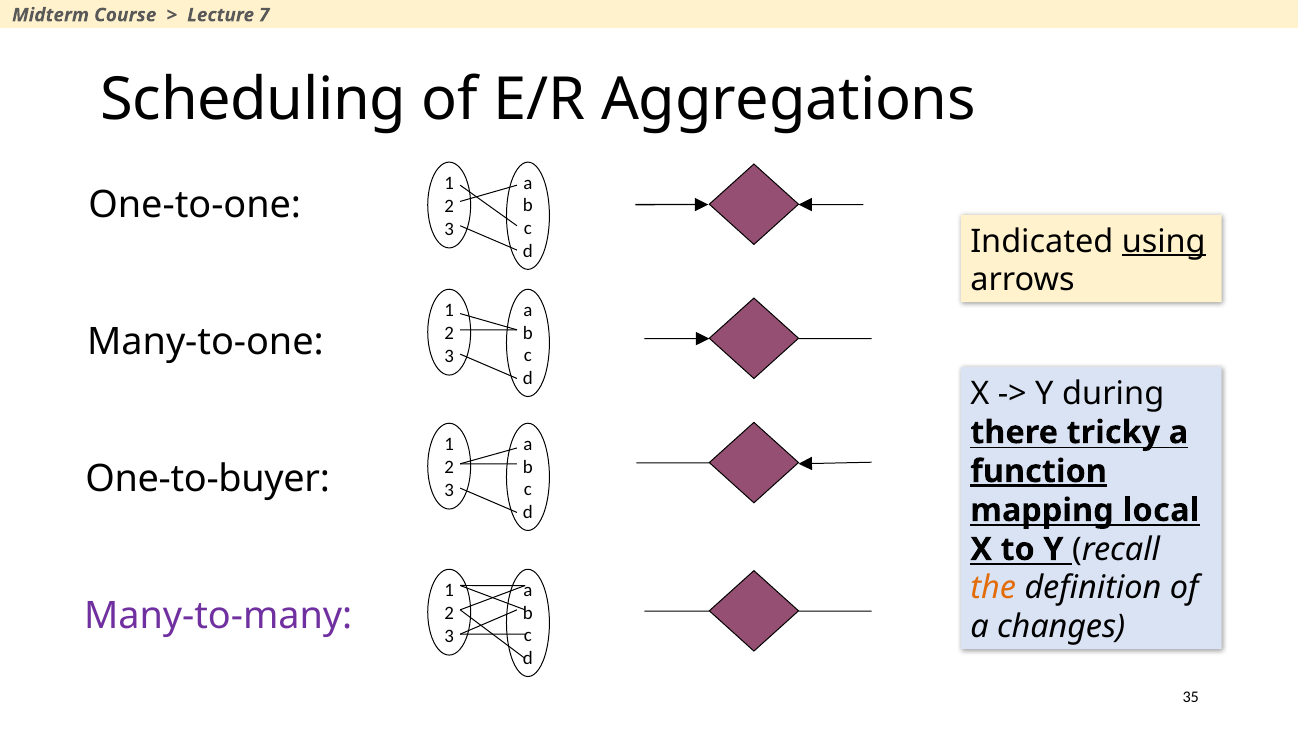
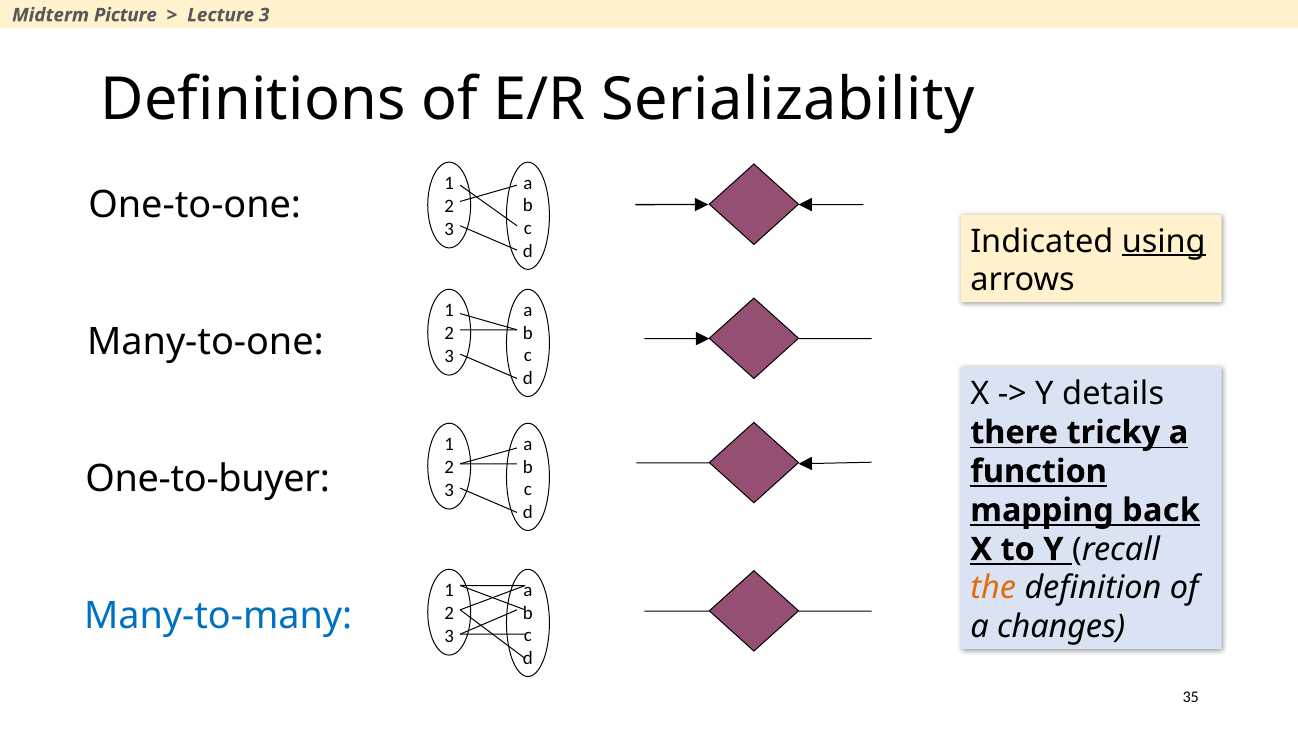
Course: Course -> Picture
Lecture 7: 7 -> 3
Scheduling: Scheduling -> Definitions
Aggregations: Aggregations -> Serializability
during: during -> details
function underline: present -> none
local: local -> back
Many-to-many colour: purple -> blue
